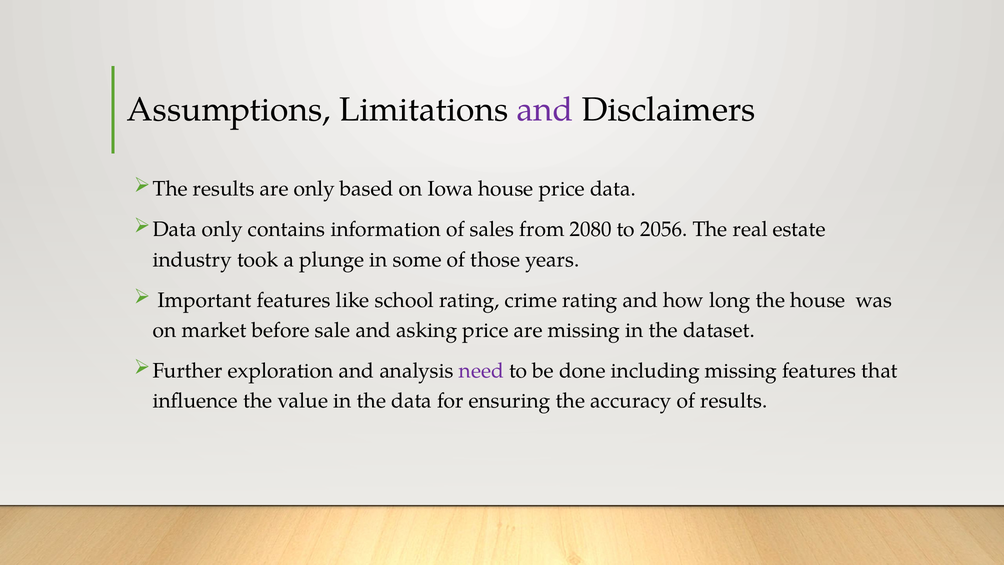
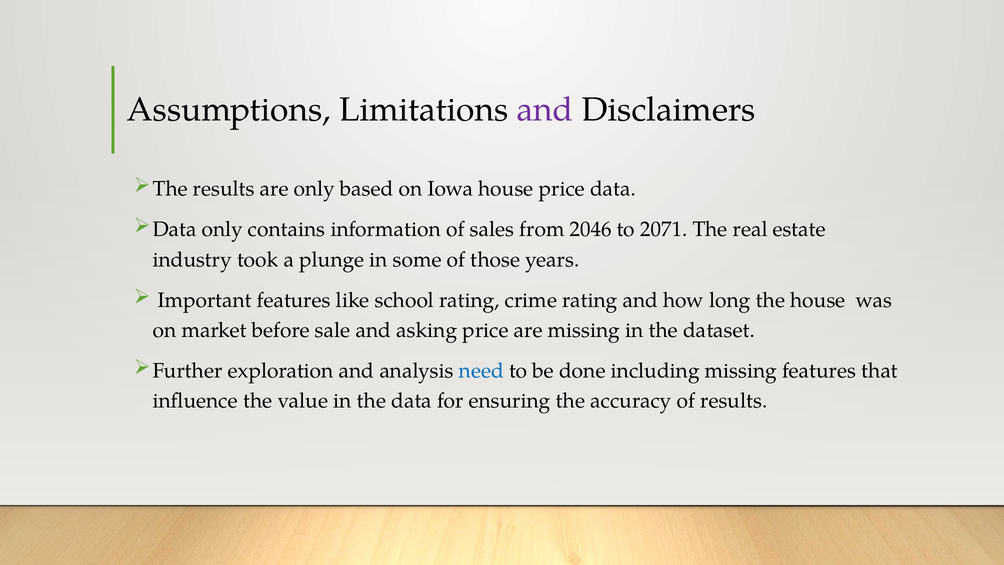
2080: 2080 -> 2046
2056: 2056 -> 2071
need colour: purple -> blue
